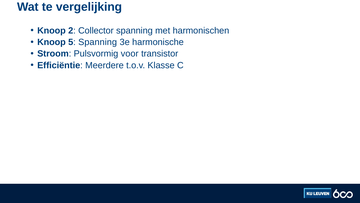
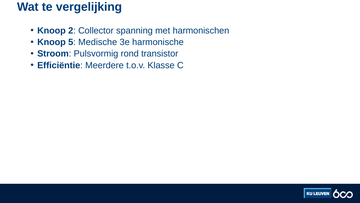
5 Spanning: Spanning -> Medische
voor: voor -> rond
